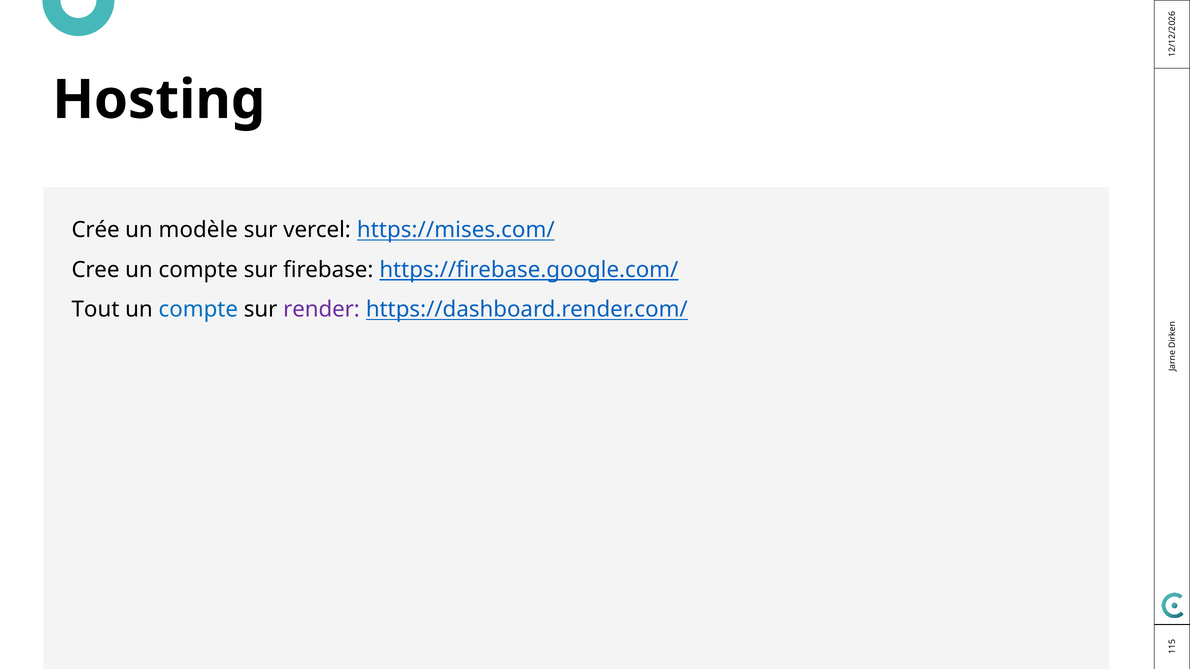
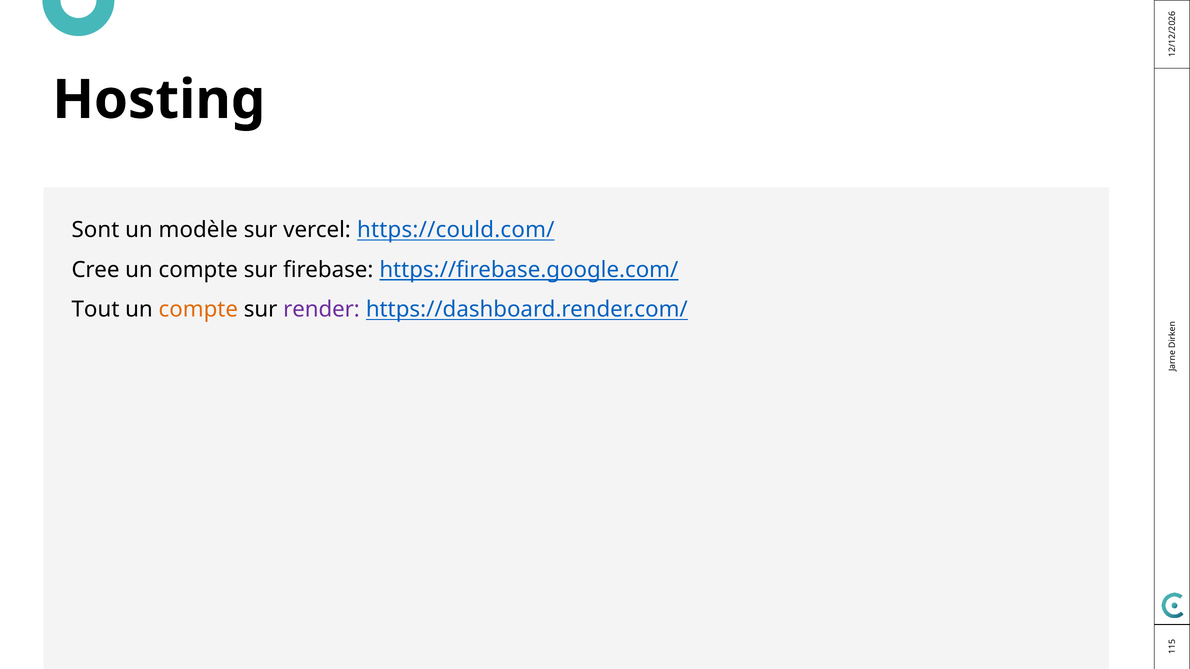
Crée: Crée -> Sont
https://mises.com/: https://mises.com/ -> https://could.com/
compte at (198, 310) colour: blue -> orange
